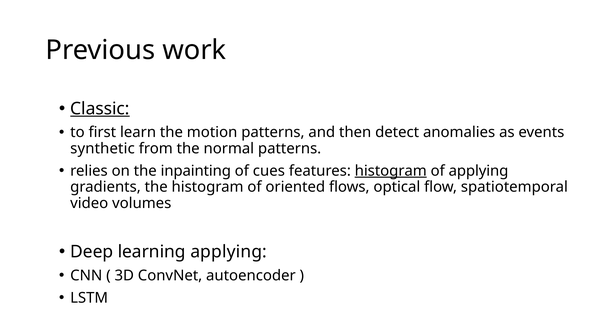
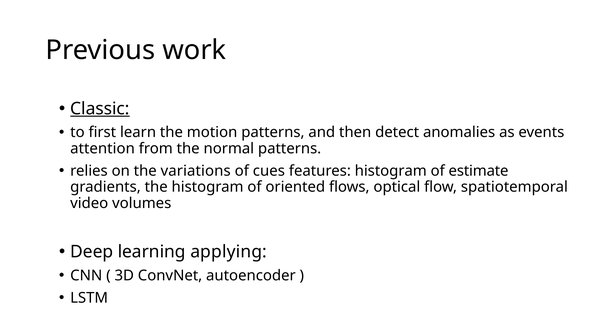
synthetic: synthetic -> attention
inpainting: inpainting -> variations
histogram at (391, 171) underline: present -> none
of applying: applying -> estimate
